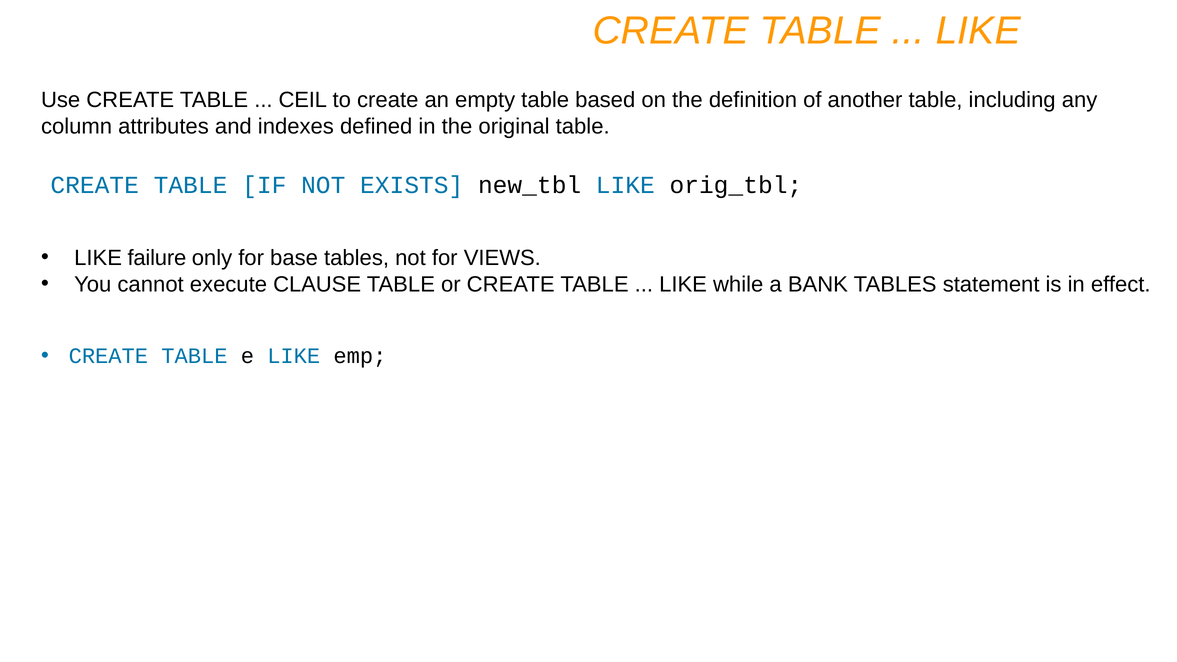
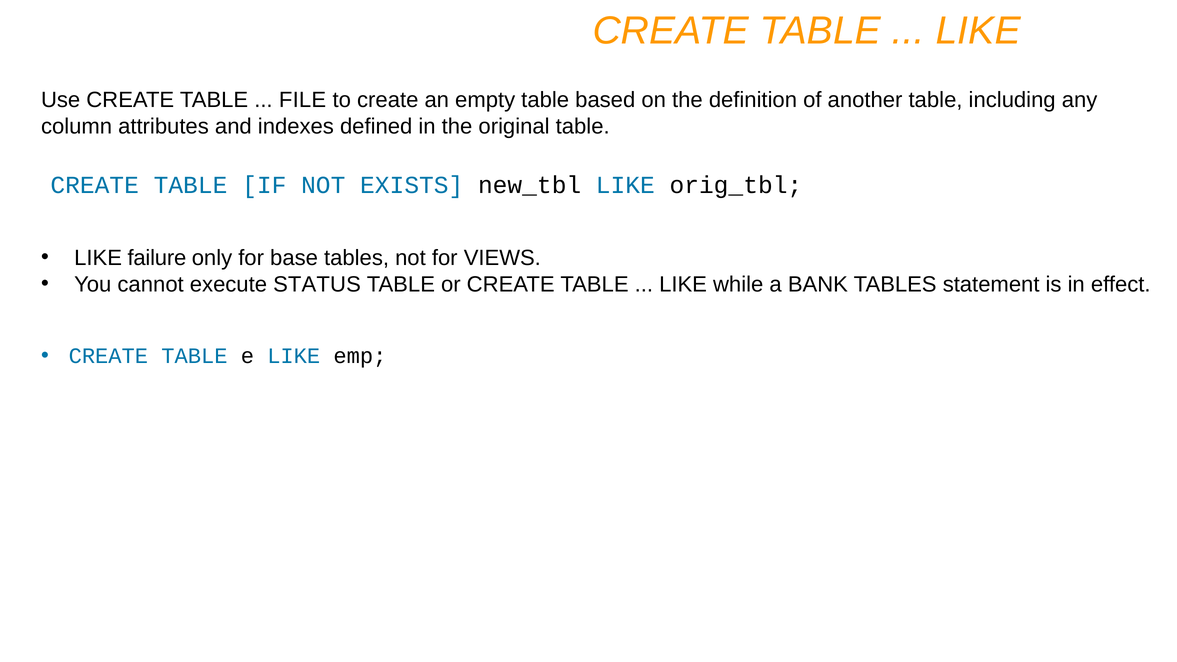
CEIL: CEIL -> FILE
CLAUSE: CLAUSE -> STATUS
